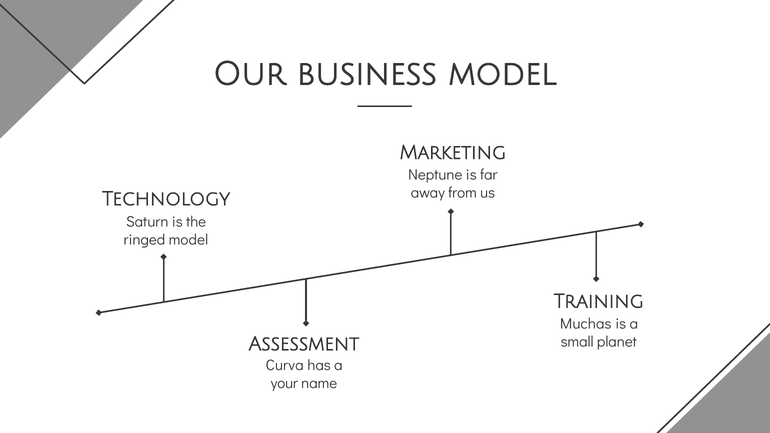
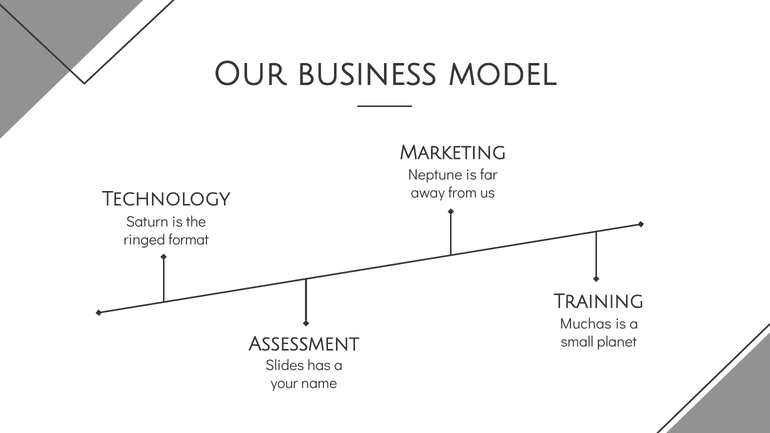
ringed model: model -> format
Curva: Curva -> Slides
